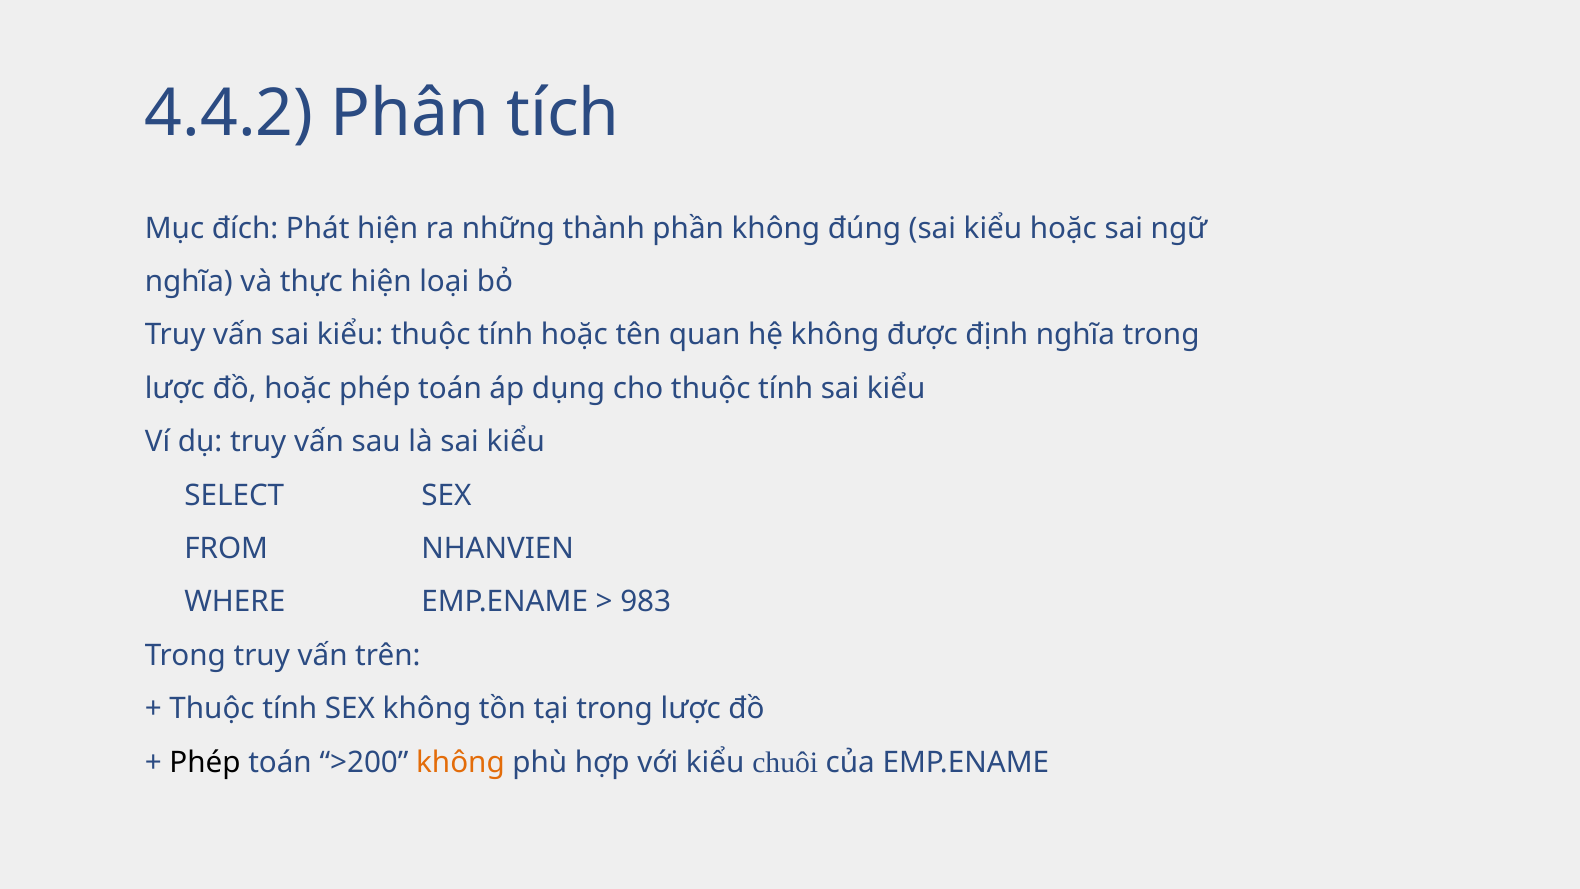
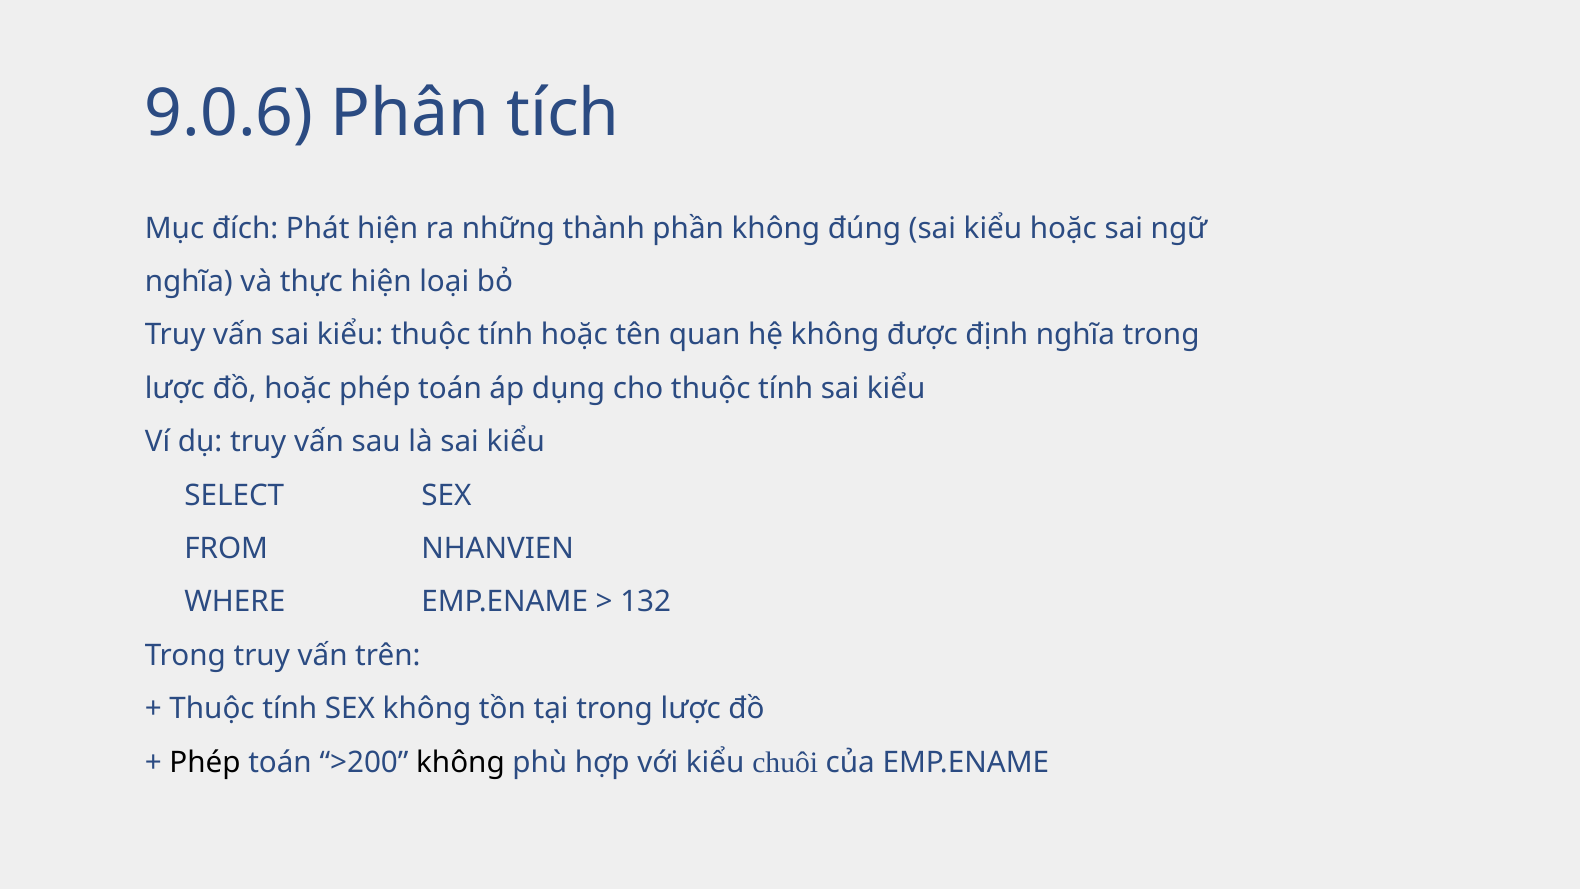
4.4.2: 4.4.2 -> 9.0.6
983: 983 -> 132
không at (460, 762) colour: orange -> black
